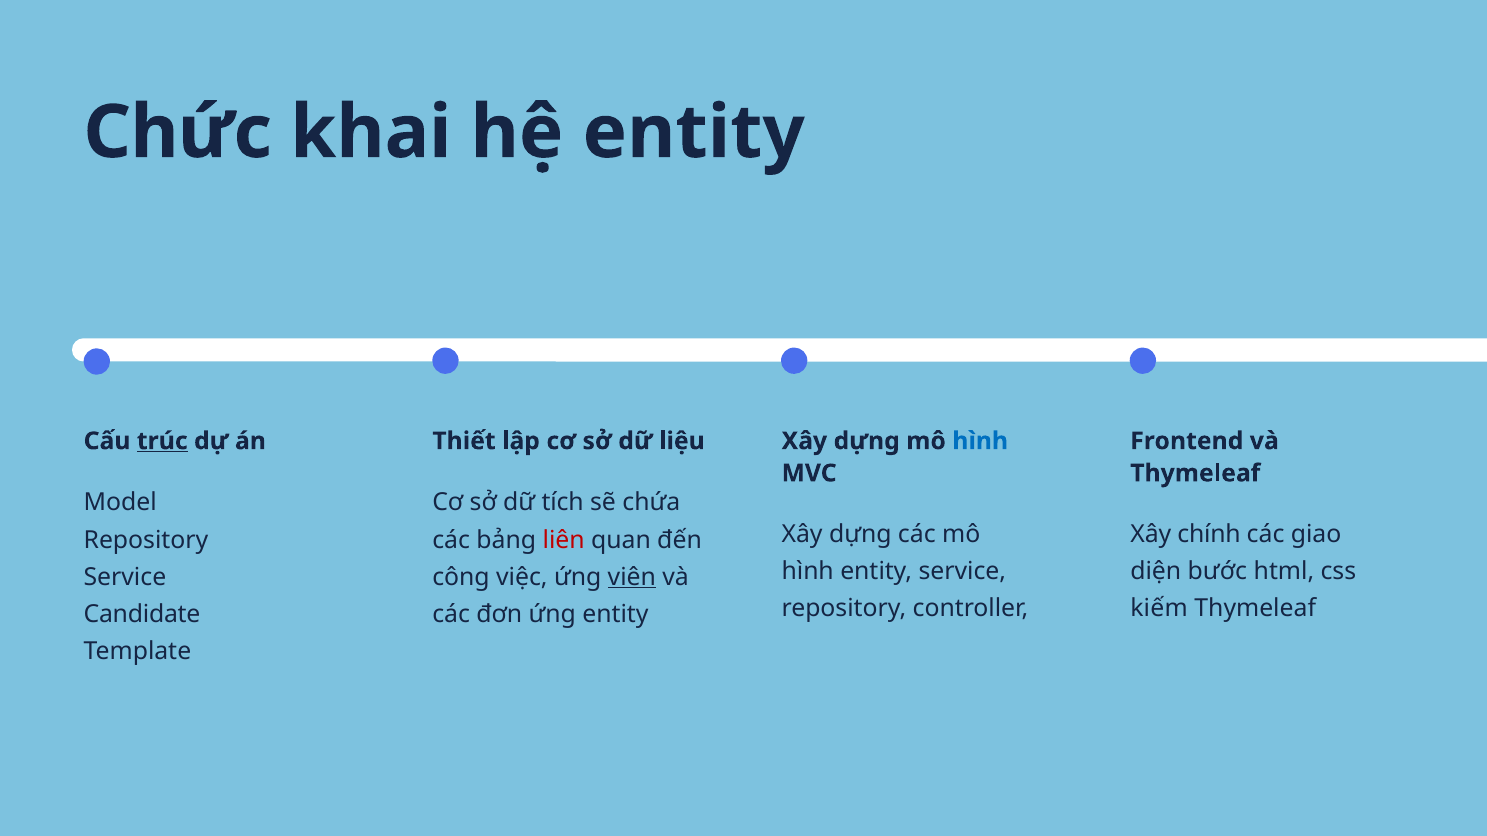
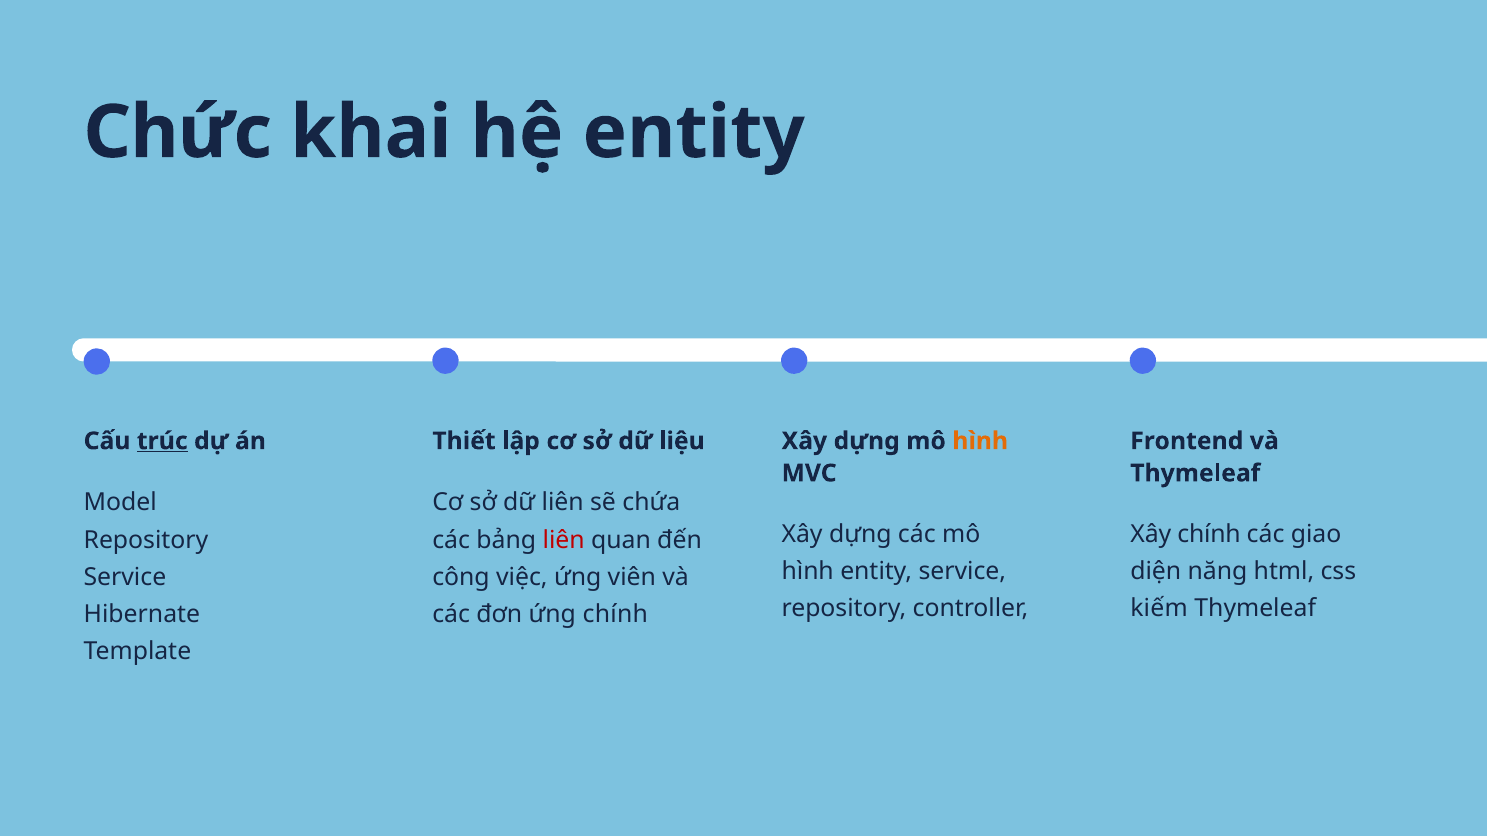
hình at (980, 441) colour: blue -> orange
dữ tích: tích -> liên
bước: bước -> năng
viên underline: present -> none
Candidate: Candidate -> Hibernate
ứng entity: entity -> chính
